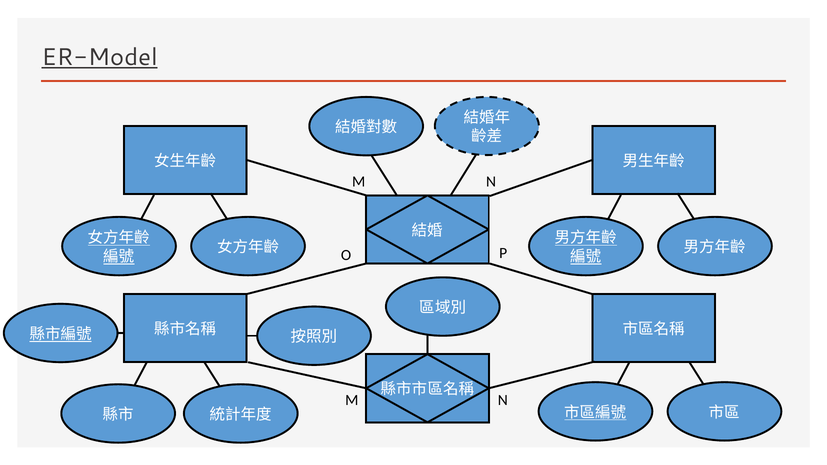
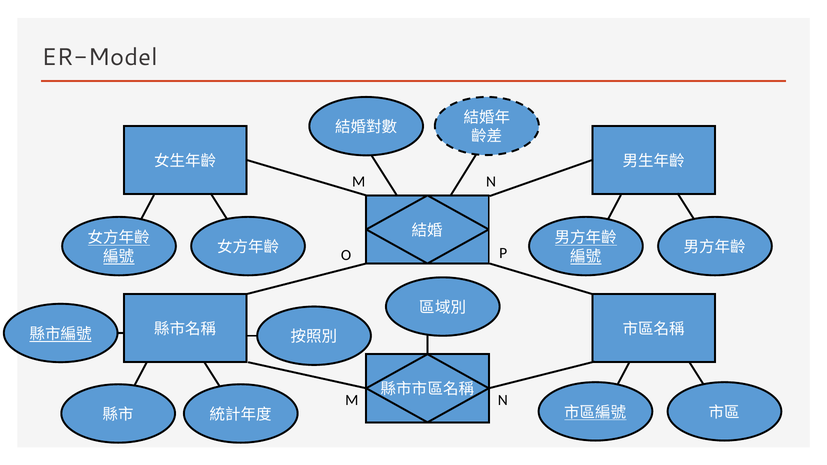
ER-Model underline: present -> none
